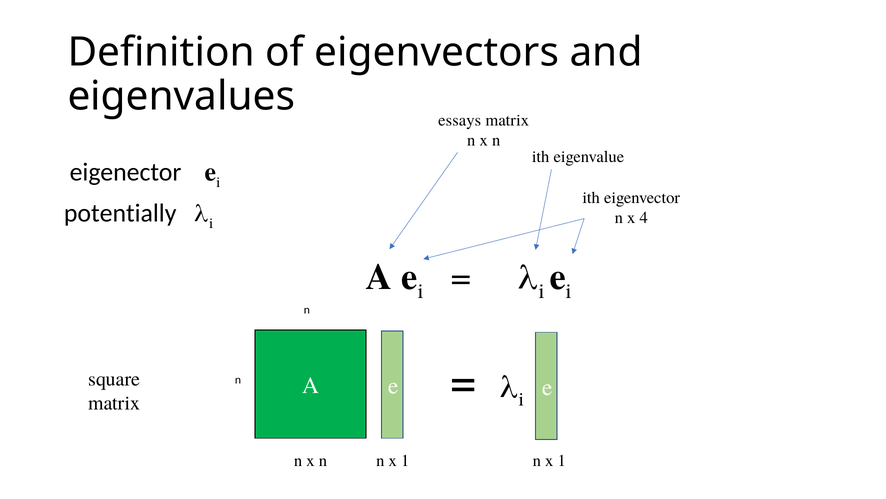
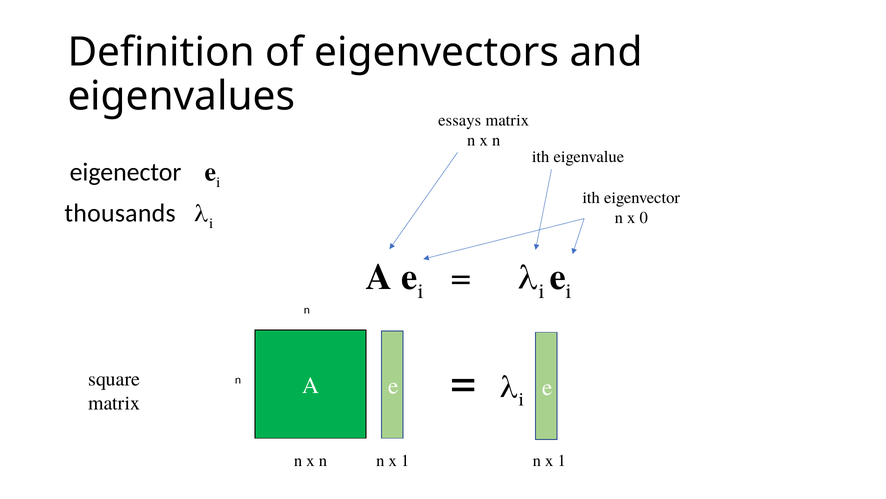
potentially: potentially -> thousands
4: 4 -> 0
